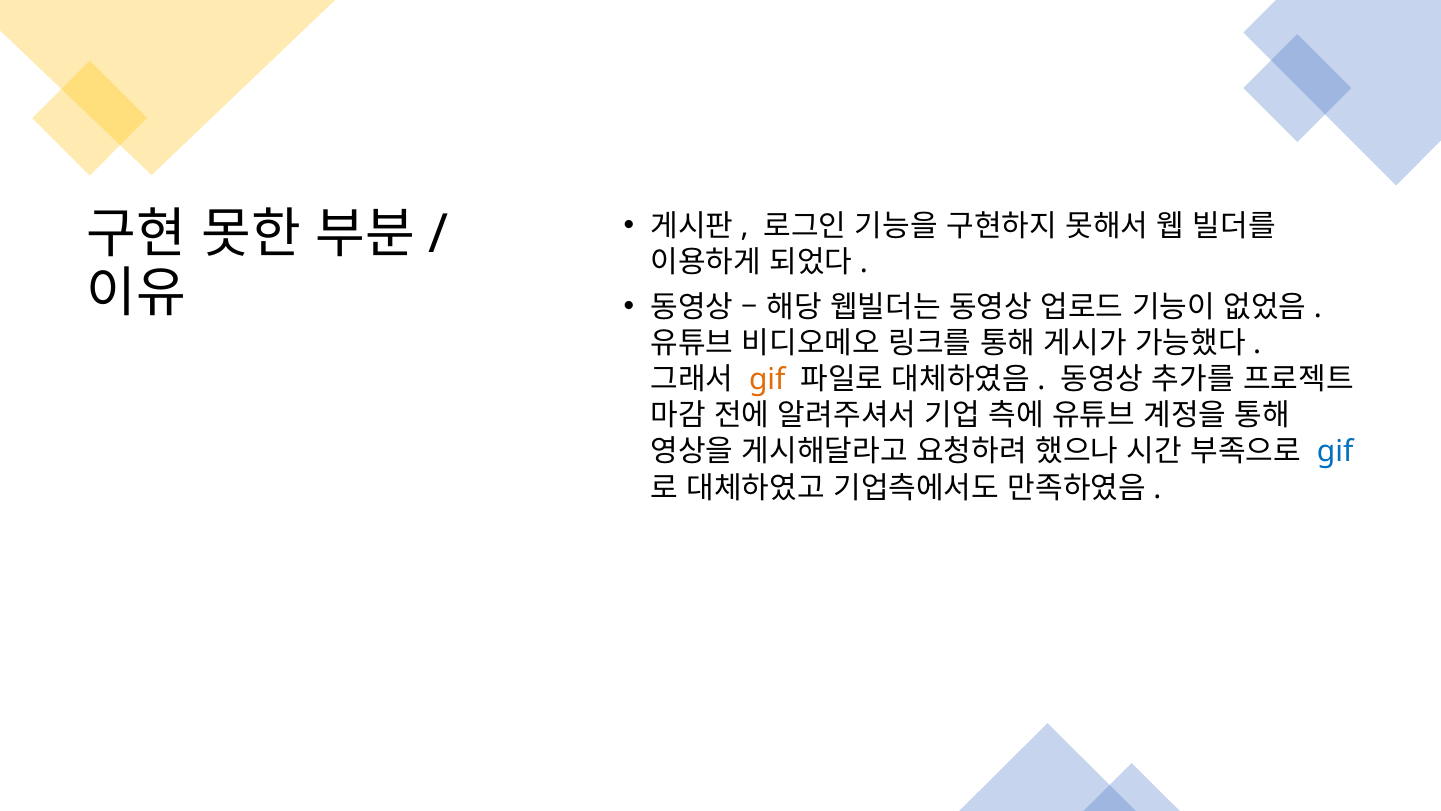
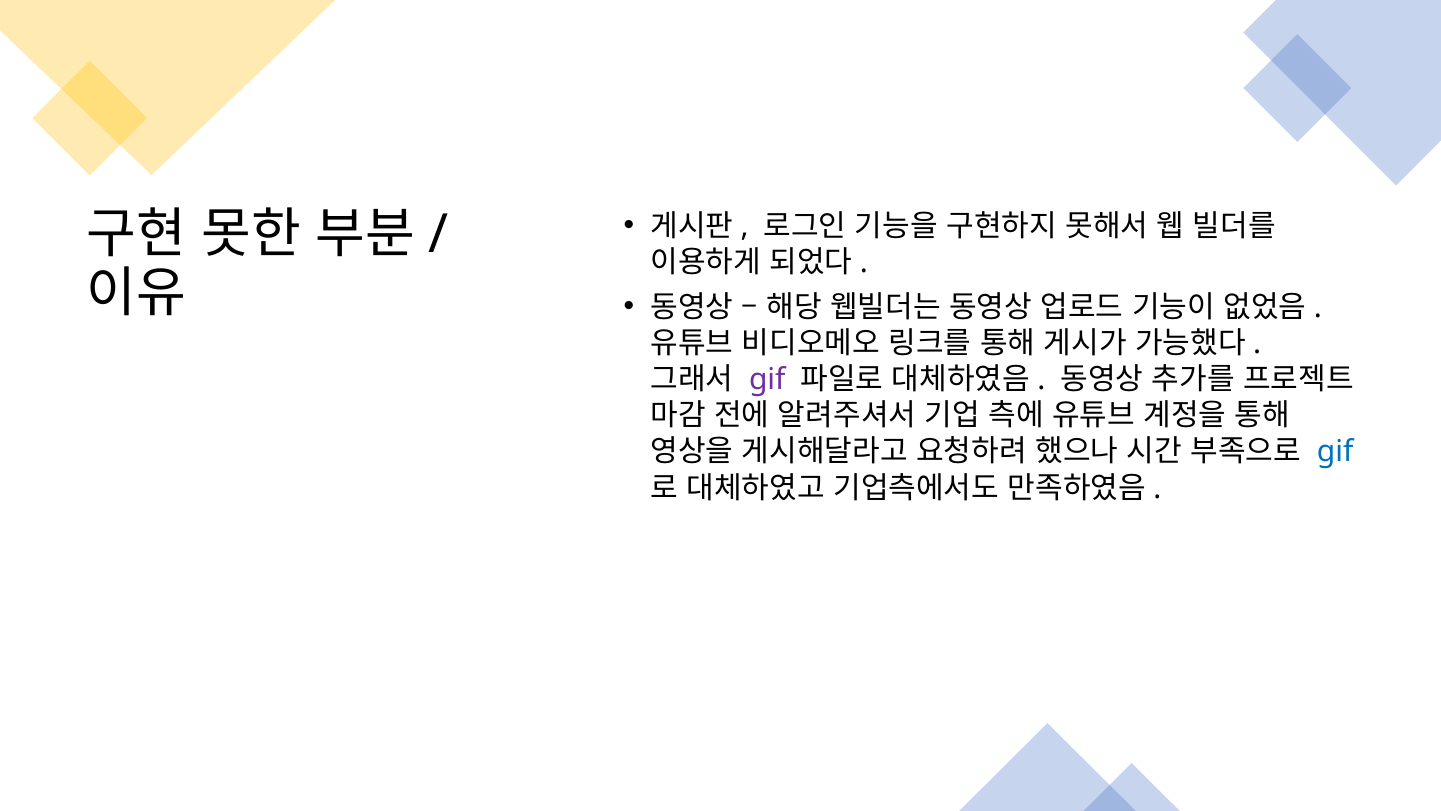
gif at (767, 380) colour: orange -> purple
